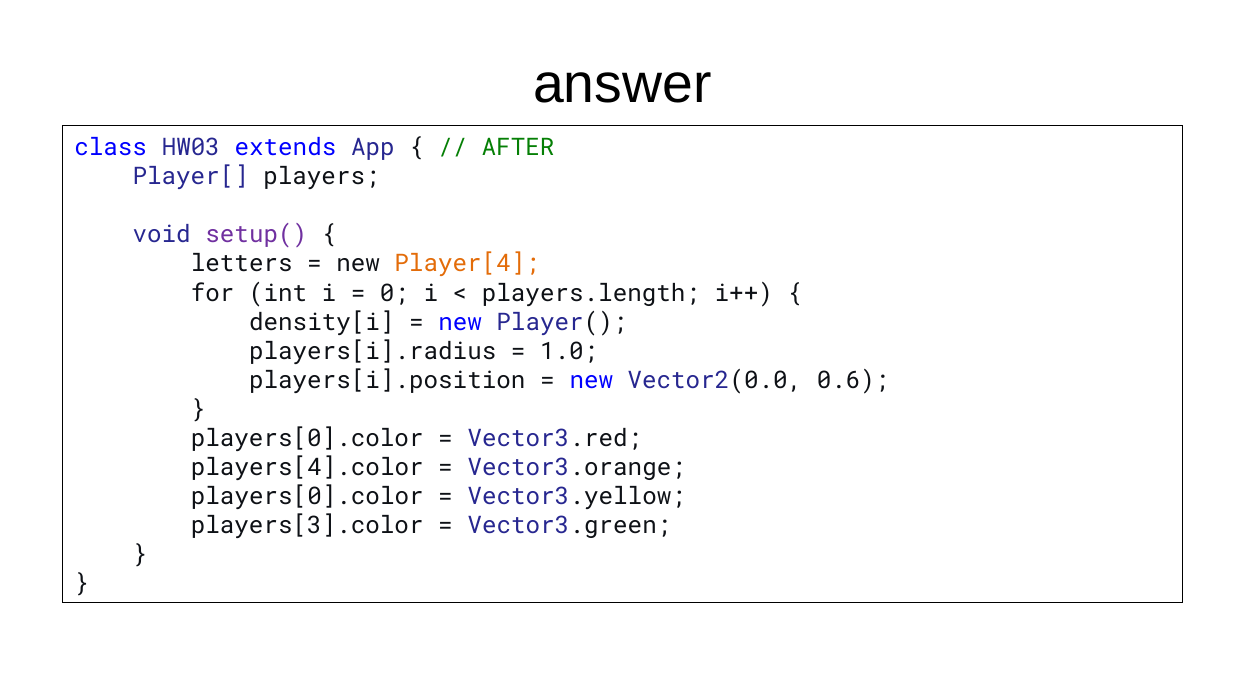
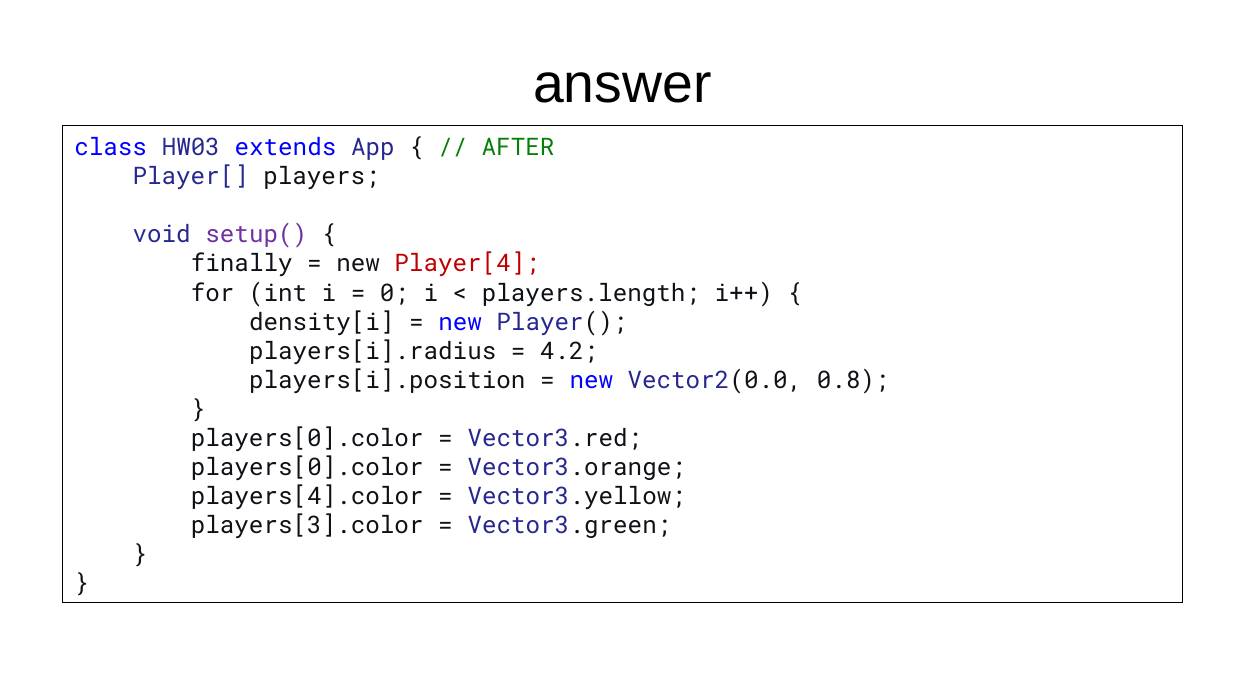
letters: letters -> finally
Player[4 colour: orange -> red
1.0: 1.0 -> 4.2
0.6: 0.6 -> 0.8
players[4].color at (307, 468): players[4].color -> players[0].color
players[0].color at (307, 497): players[0].color -> players[4].color
